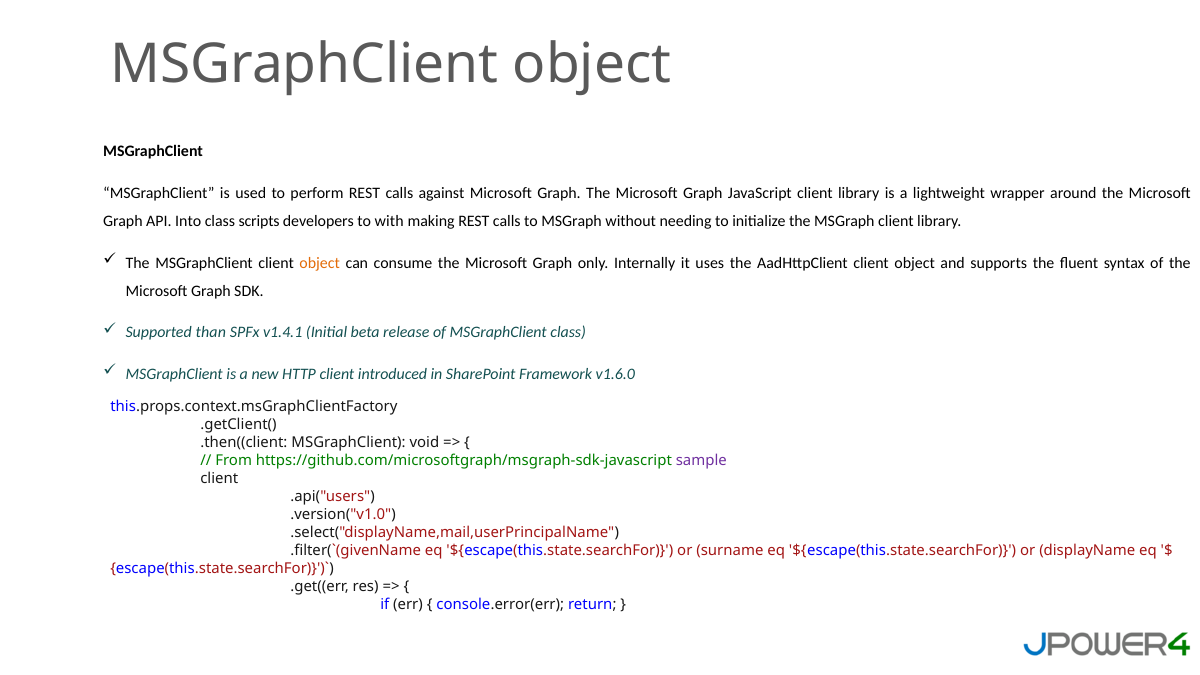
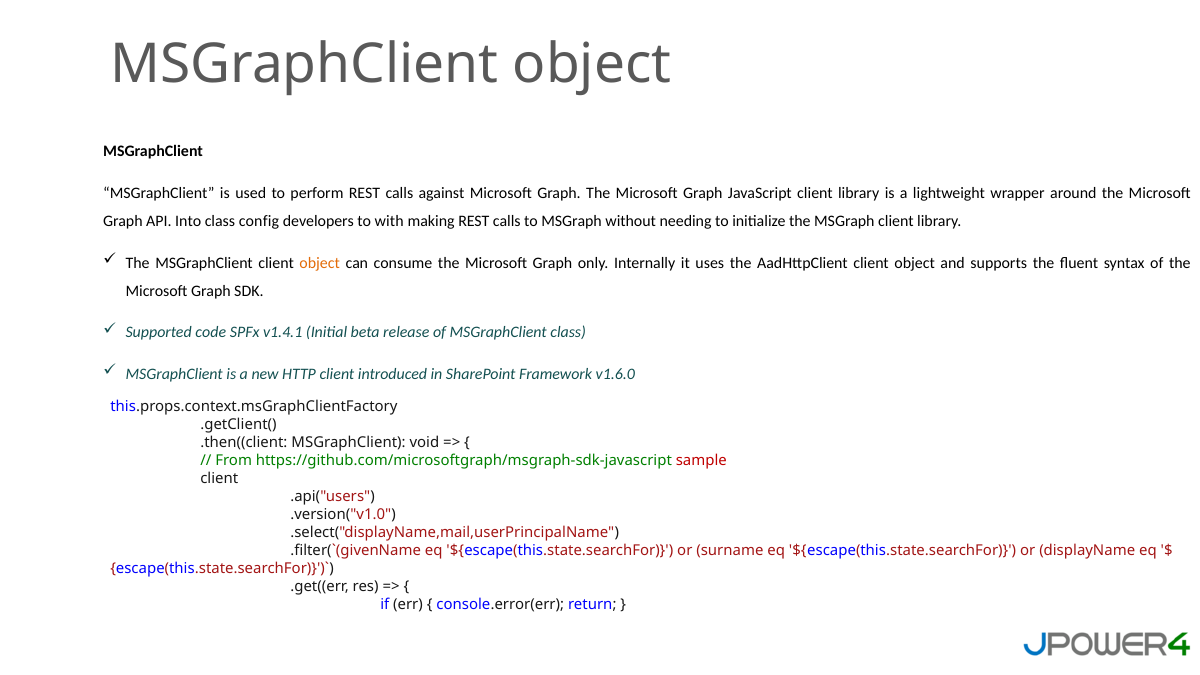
scripts: scripts -> config
than: than -> code
sample colour: purple -> red
